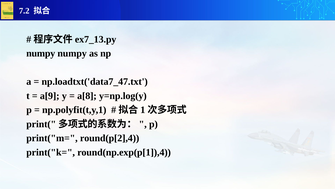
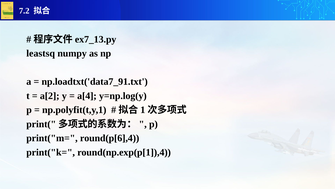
numpy at (41, 53): numpy -> leastsq
np.loadtxt('data7_47.txt: np.loadtxt('data7_47.txt -> np.loadtxt('data7_91.txt
a[9: a[9 -> a[2
a[8: a[8 -> a[4
round(p[2],4: round(p[2],4 -> round(p[6],4
